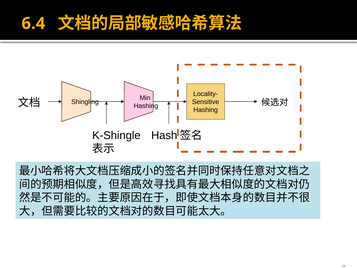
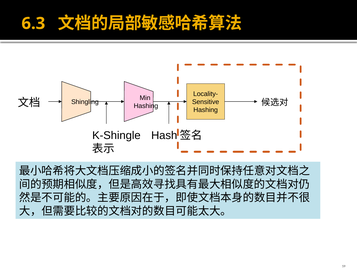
6.4: 6.4 -> 6.3
